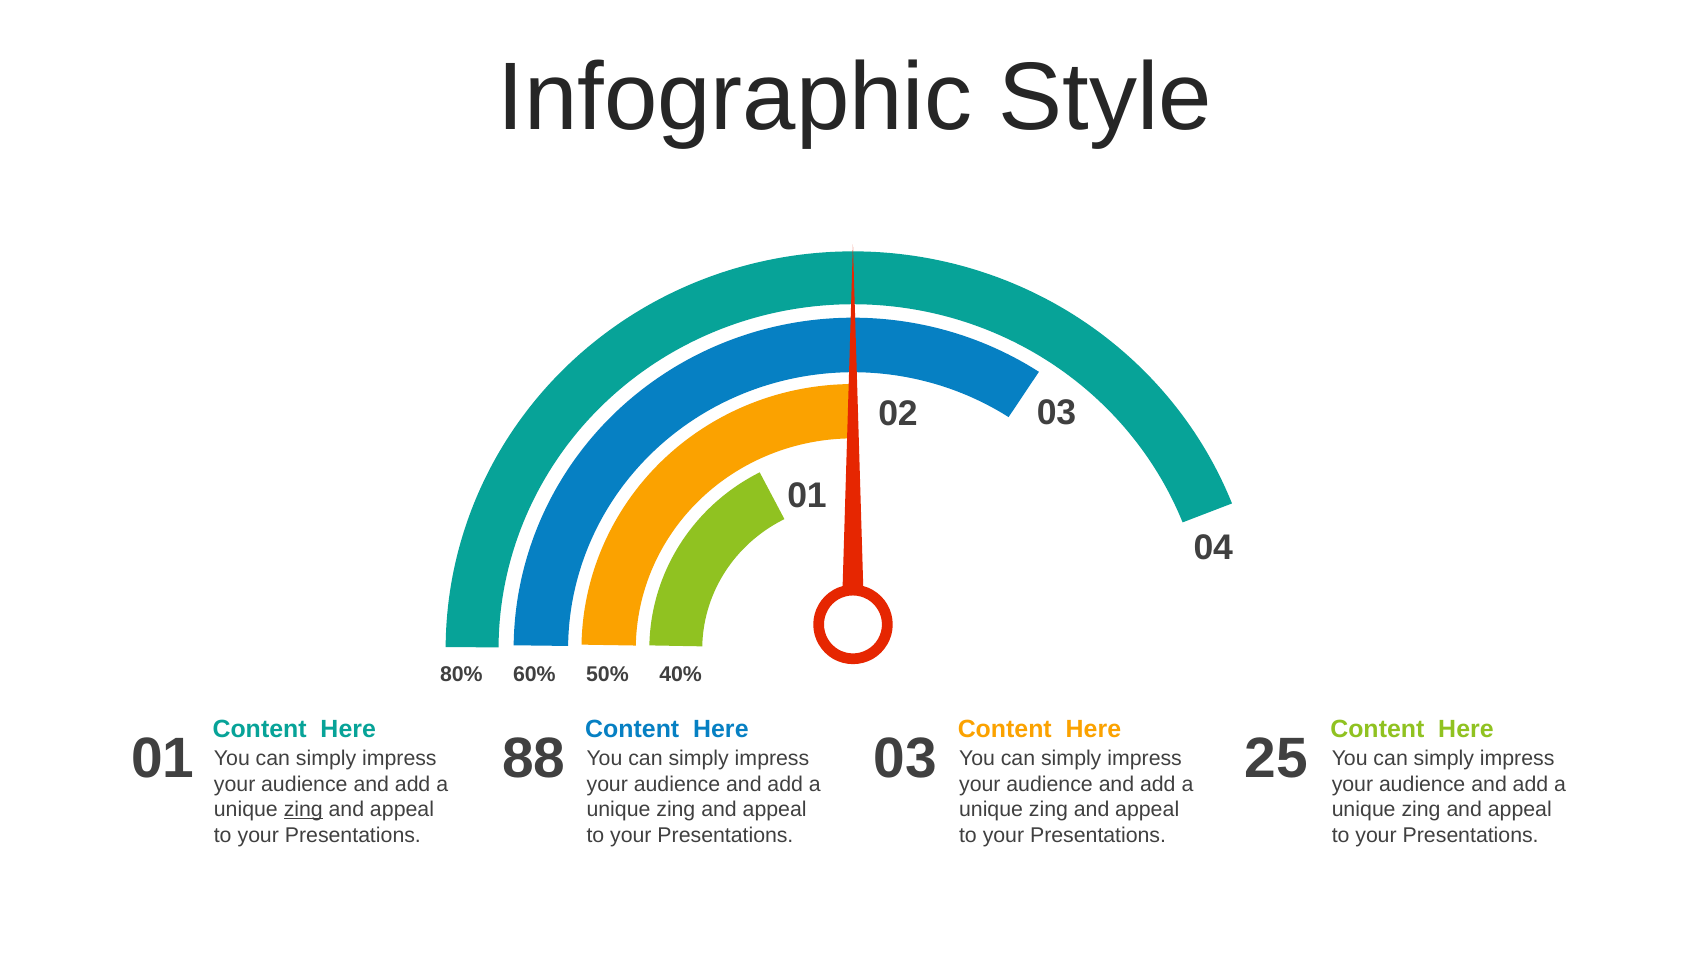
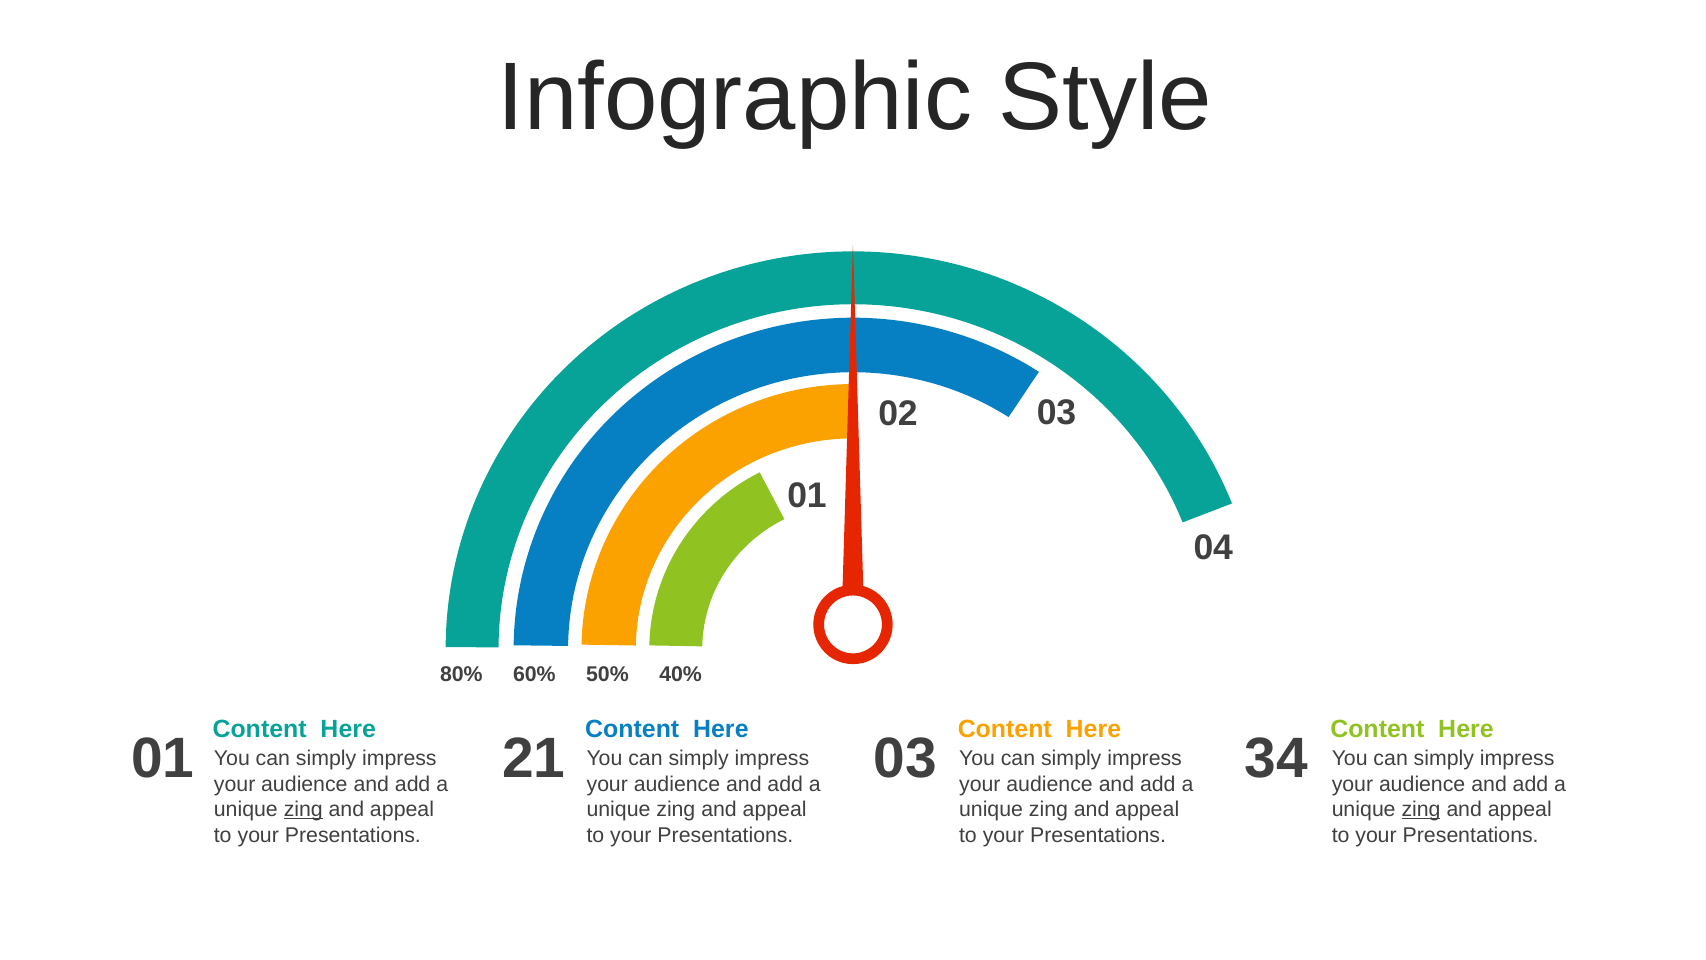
88: 88 -> 21
25: 25 -> 34
zing at (1421, 809) underline: none -> present
